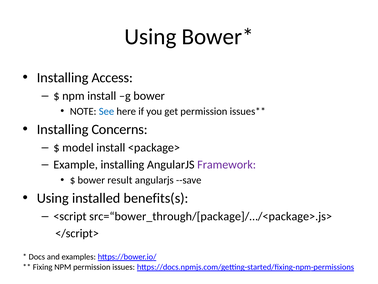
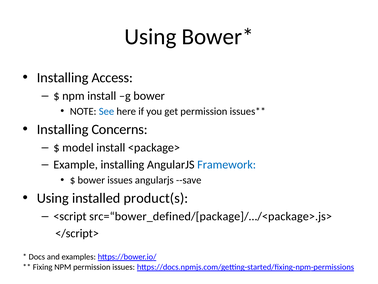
Framework colour: purple -> blue
bower result: result -> issues
benefits(s: benefits(s -> product(s
src=“bower_through/[package]/…/<package>.js>: src=“bower_through/[package]/…/<package>.js> -> src=“bower_defined/[package]/…/<package>.js>
